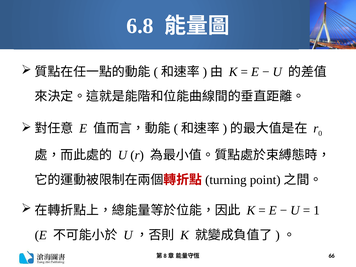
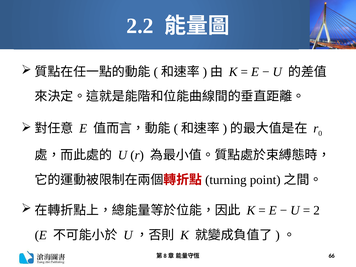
6.8: 6.8 -> 2.2
1: 1 -> 2
